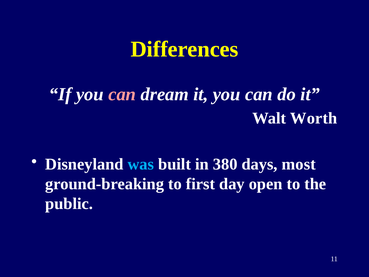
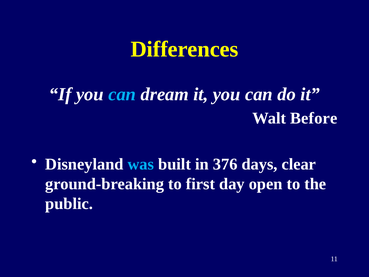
can at (122, 94) colour: pink -> light blue
Worth: Worth -> Before
380: 380 -> 376
most: most -> clear
